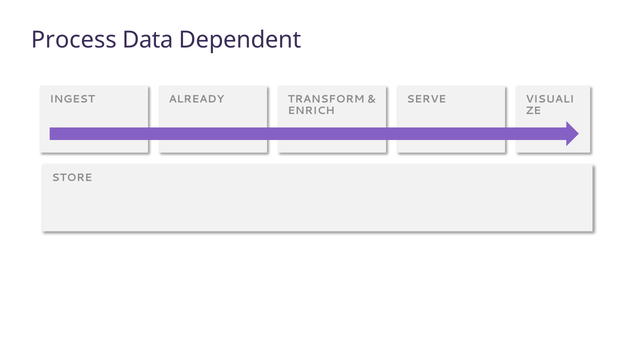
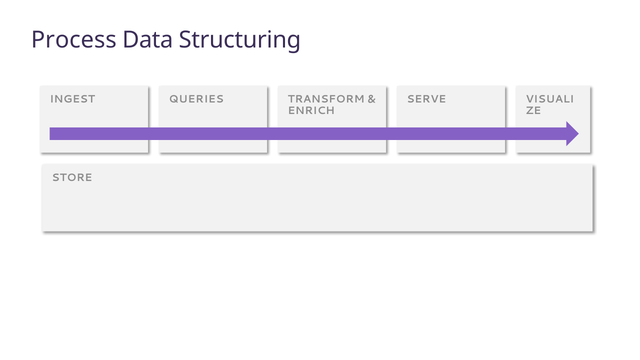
Dependent: Dependent -> Structuring
ALREADY: ALREADY -> QUERIES
